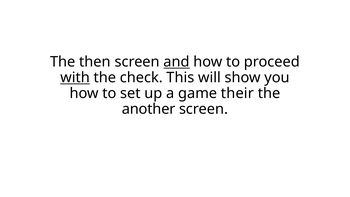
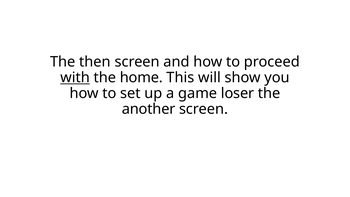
and underline: present -> none
check: check -> home
their: their -> loser
